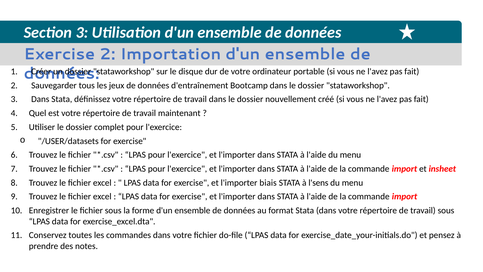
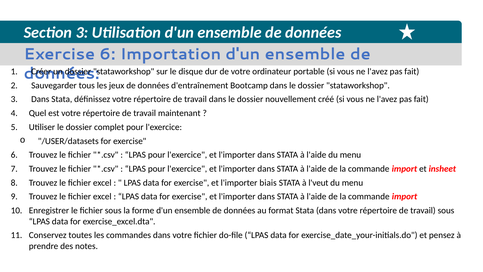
2 at (108, 54): 2 -> 6
l'sens: l'sens -> l'veut
